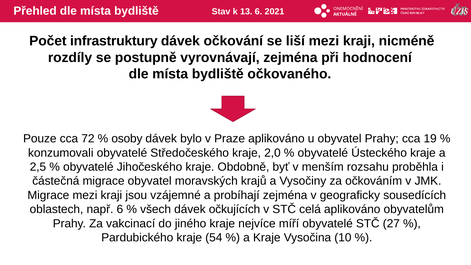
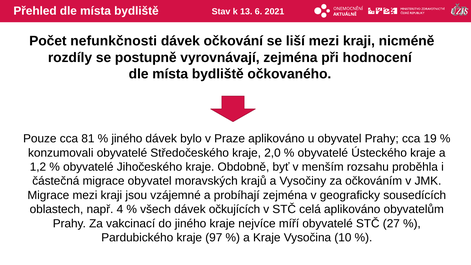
infrastruktury: infrastruktury -> nefunkčnosti
72: 72 -> 81
osoby at (127, 139): osoby -> jiného
2,5: 2,5 -> 1,2
např 6: 6 -> 4
54: 54 -> 97
